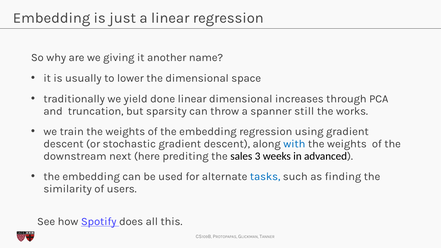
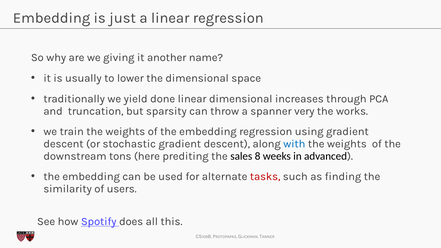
still: still -> very
next: next -> tons
3: 3 -> 8
tasks colour: blue -> red
